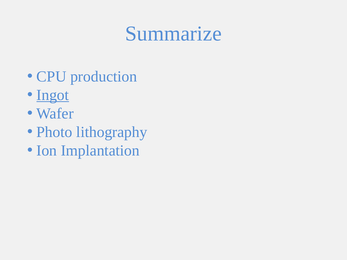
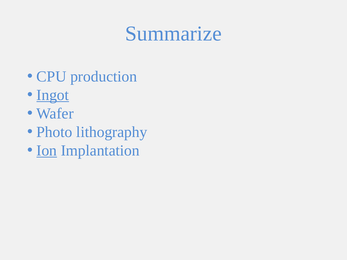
Ion underline: none -> present
